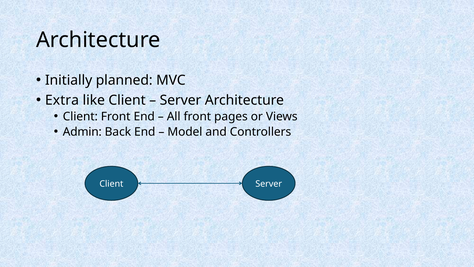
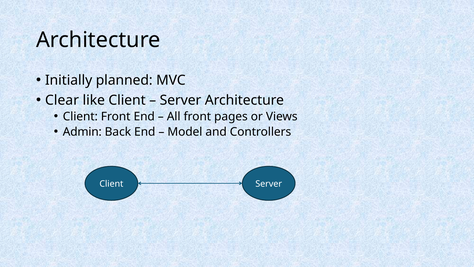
Extra: Extra -> Clear
